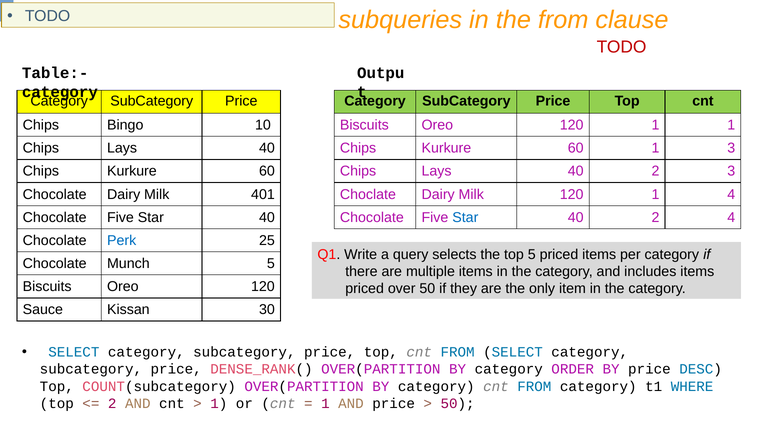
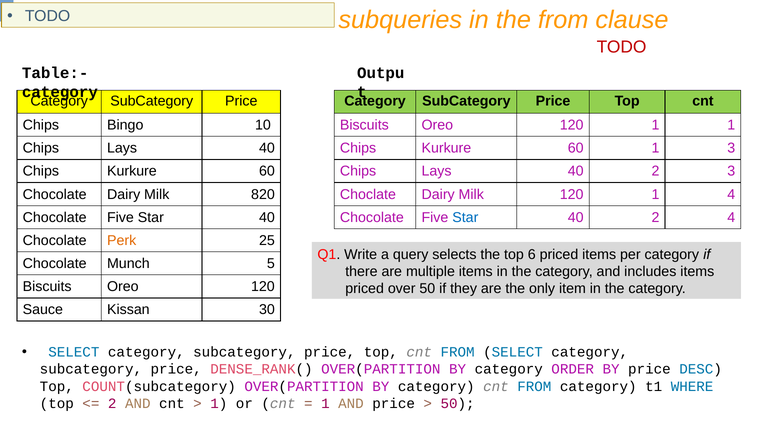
401: 401 -> 820
Perk colour: blue -> orange
top 5: 5 -> 6
